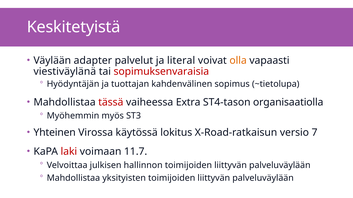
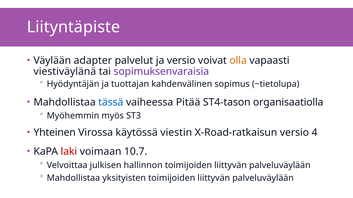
Keskitetyistä: Keskitetyistä -> Liityntäpiste
ja literal: literal -> versio
sopimuksenvaraisia colour: red -> purple
tässä colour: red -> blue
Extra: Extra -> Pitää
lokitus: lokitus -> viestin
7: 7 -> 4
11.7: 11.7 -> 10.7
